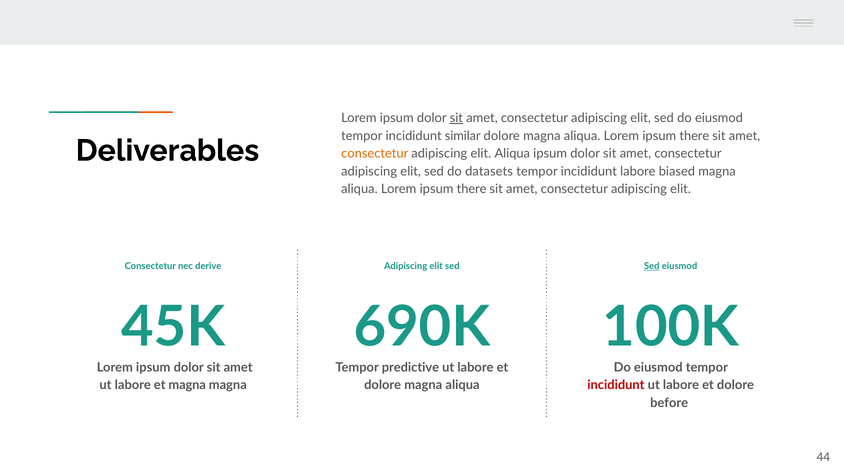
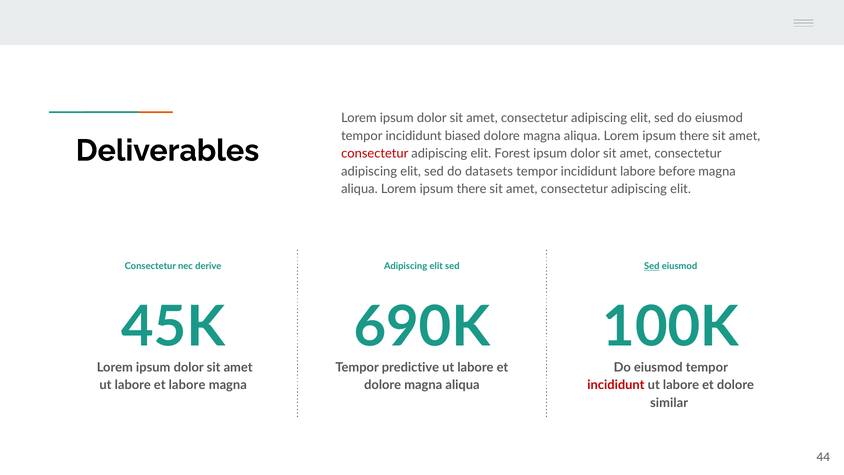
sit at (456, 118) underline: present -> none
similar: similar -> biased
consectetur at (375, 154) colour: orange -> red
elit Aliqua: Aliqua -> Forest
biased: biased -> before
et magna: magna -> labore
before: before -> similar
